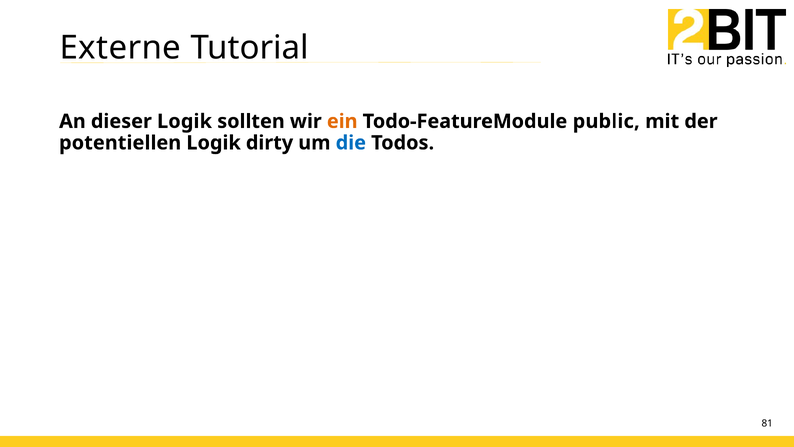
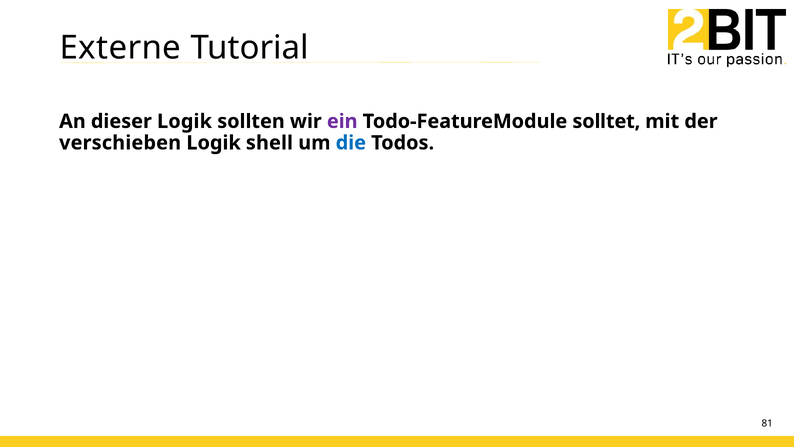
ein colour: orange -> purple
public: public -> solltet
potentiellen: potentiellen -> verschieben
dirty: dirty -> shell
